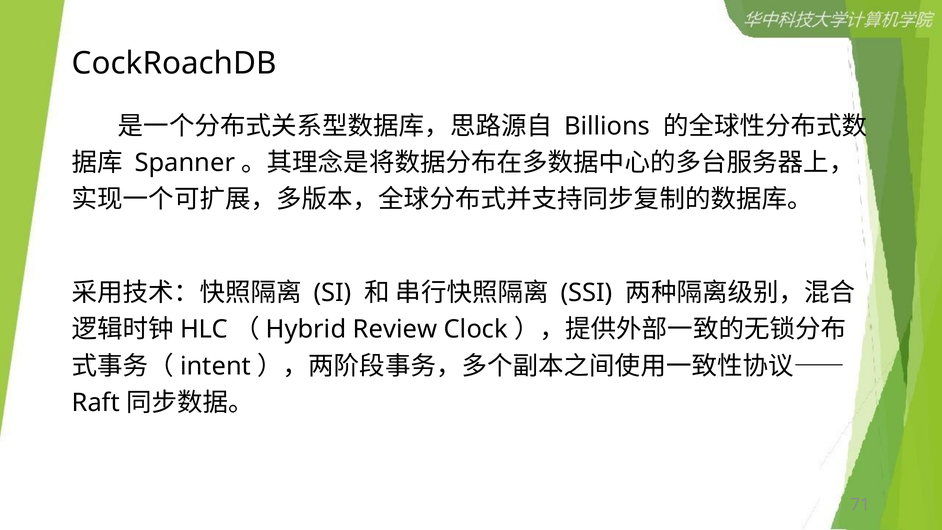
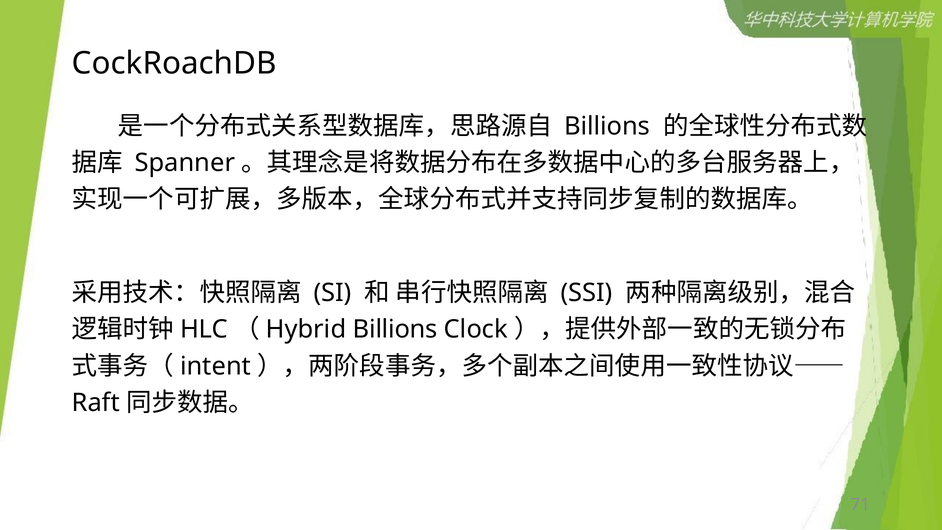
Review at (395, 329): Review -> Billions
